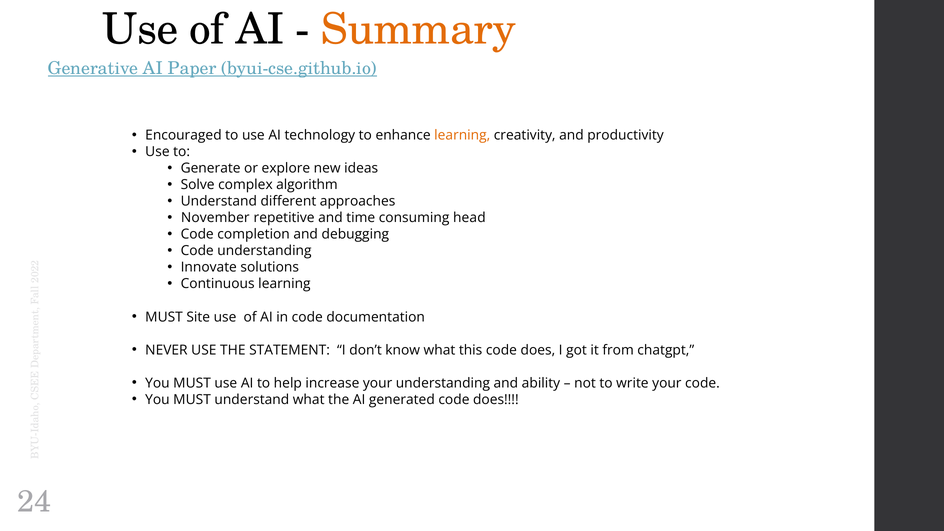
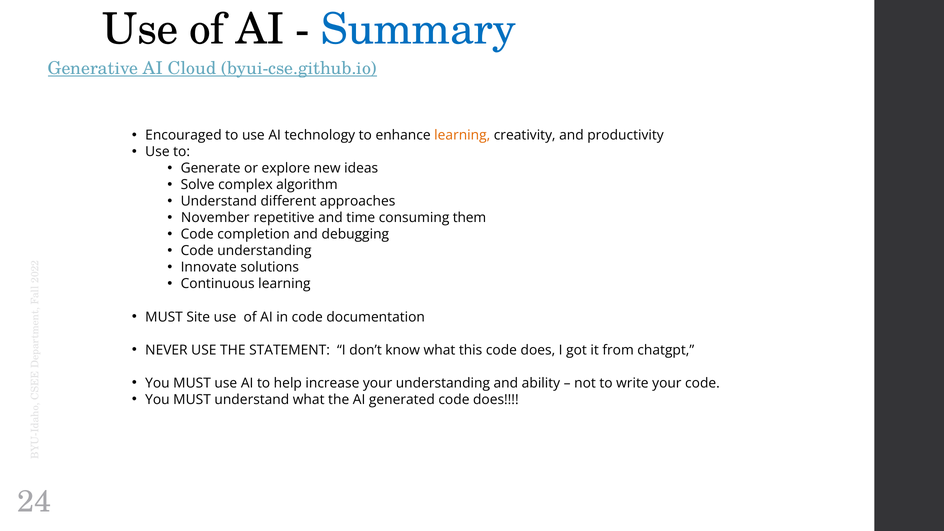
Summary colour: orange -> blue
Paper: Paper -> Cloud
head: head -> them
